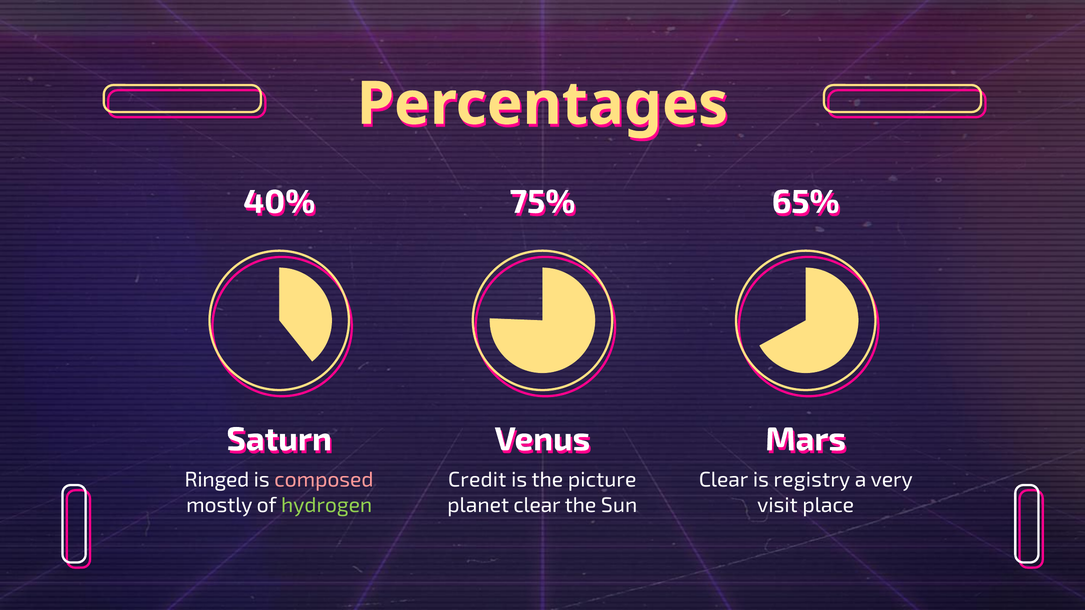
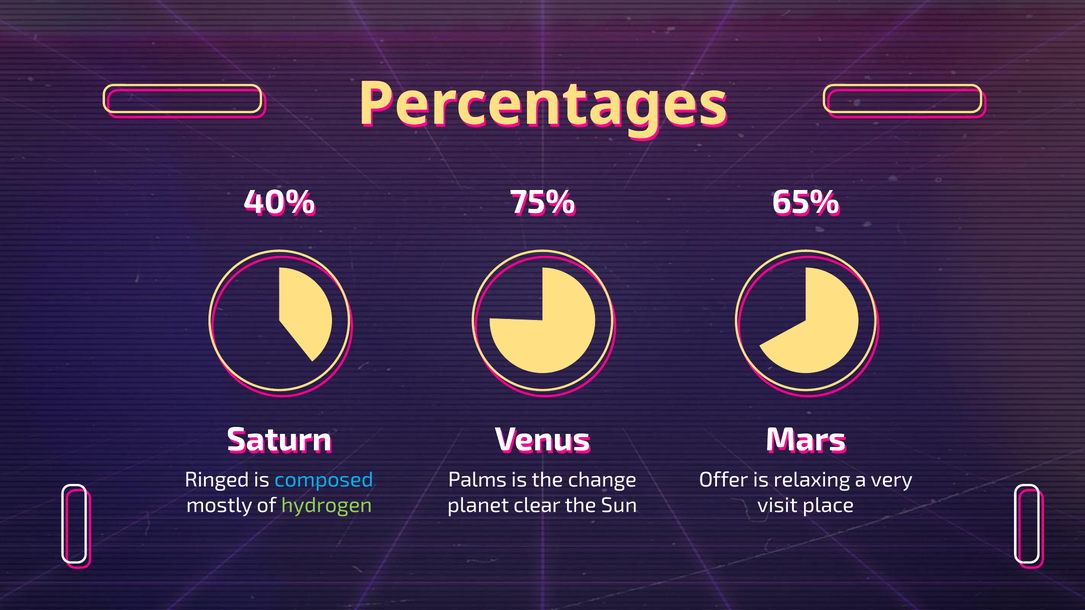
composed colour: pink -> light blue
Credit: Credit -> Palms
picture: picture -> change
Clear at (724, 480): Clear -> Offer
registry: registry -> relaxing
